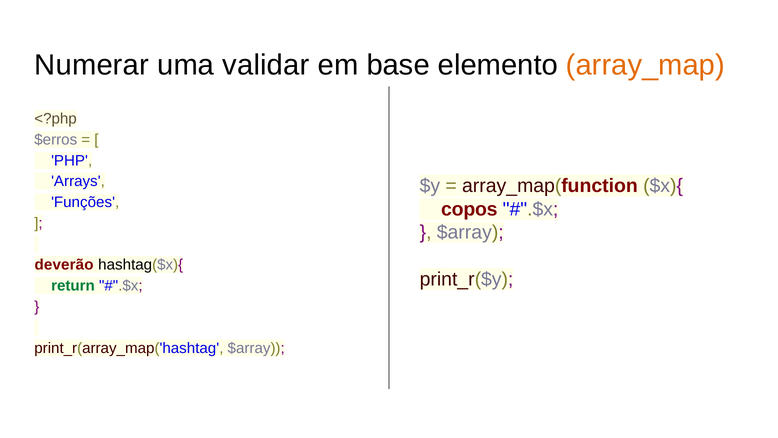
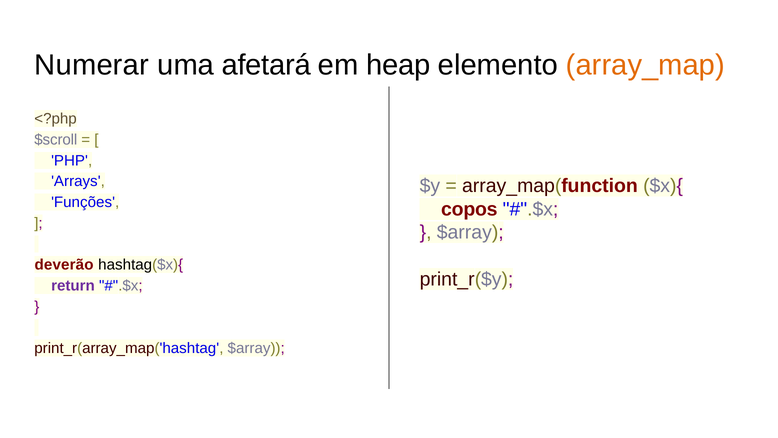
validar: validar -> afetará
base: base -> heap
$erros: $erros -> $scroll
return colour: green -> purple
